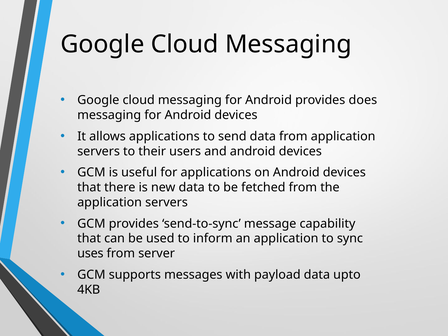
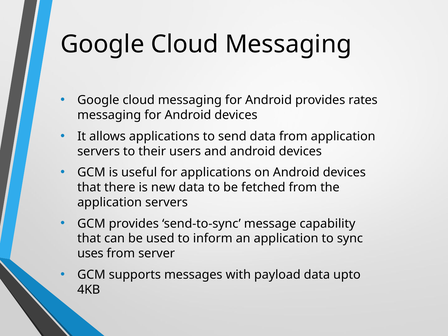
does: does -> rates
